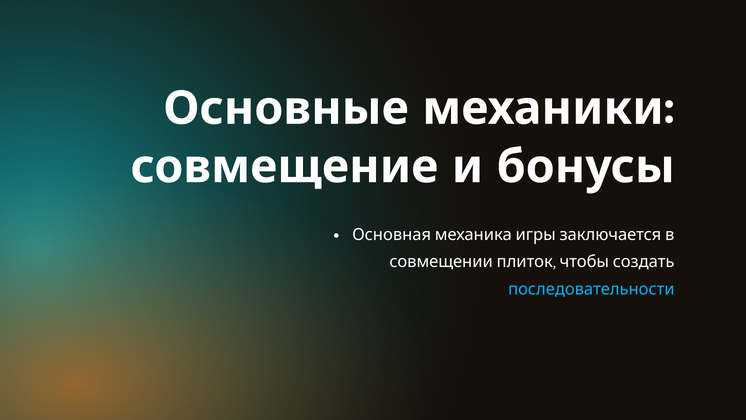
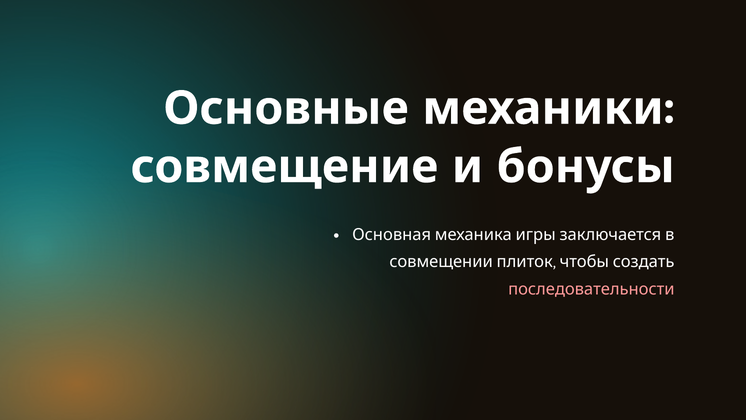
последовательности colour: light blue -> pink
